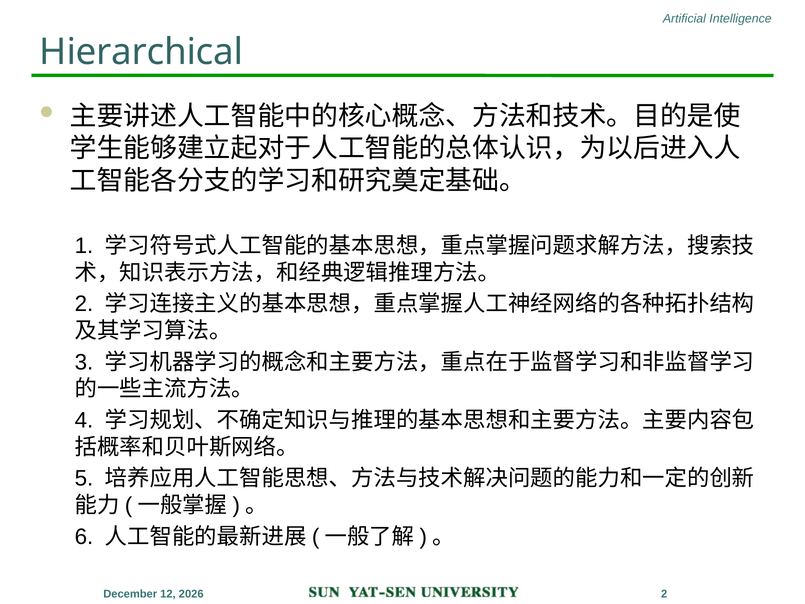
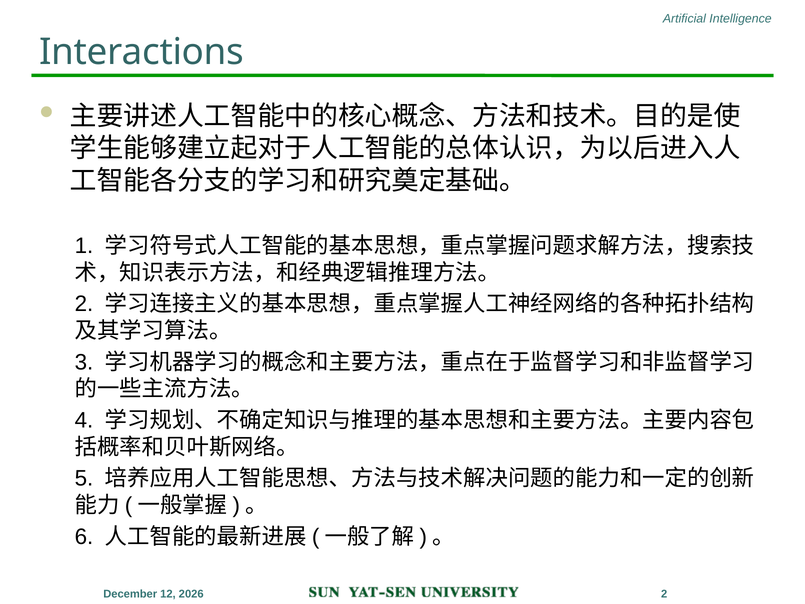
Hierarchical: Hierarchical -> Interactions
